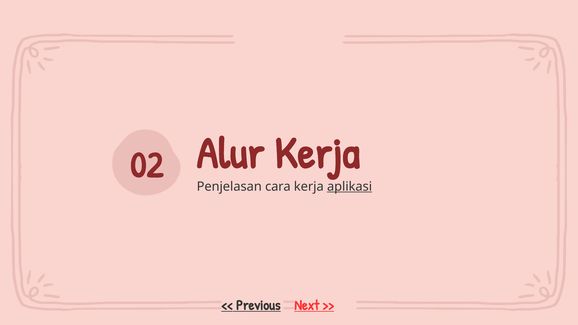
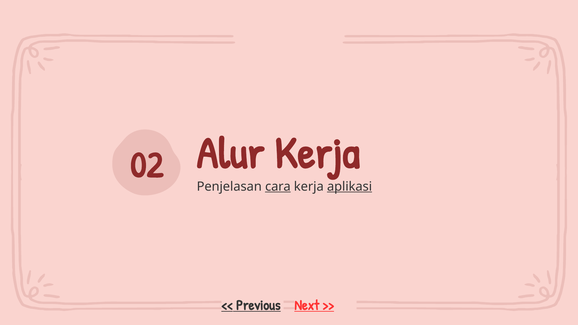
cara underline: none -> present
